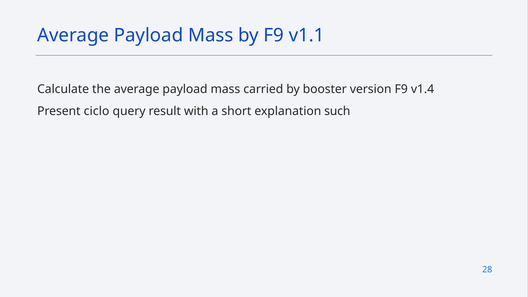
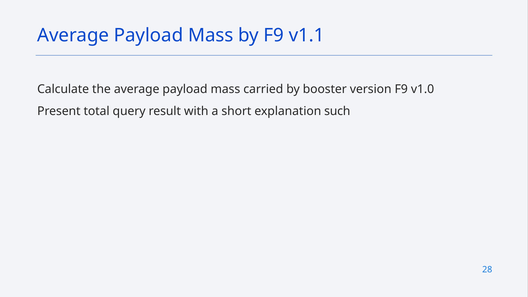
v1.4: v1.4 -> v1.0
ciclo: ciclo -> total
